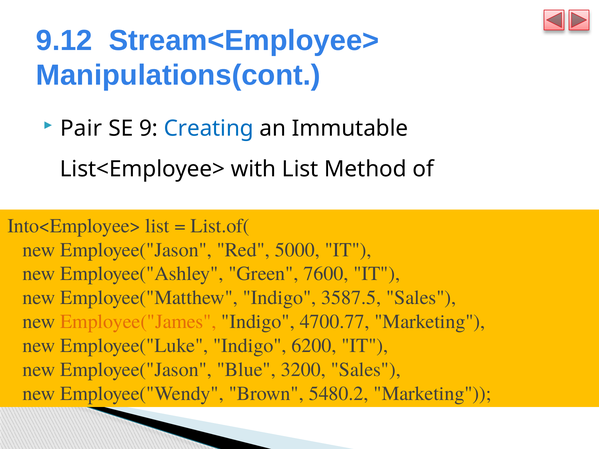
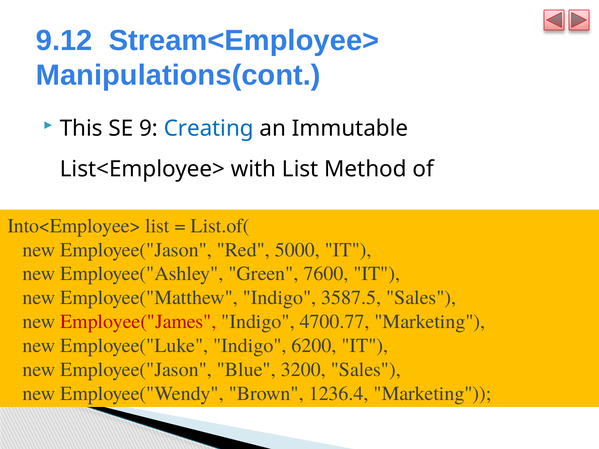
Pair: Pair -> This
Employee("James colour: orange -> red
5480.2: 5480.2 -> 1236.4
